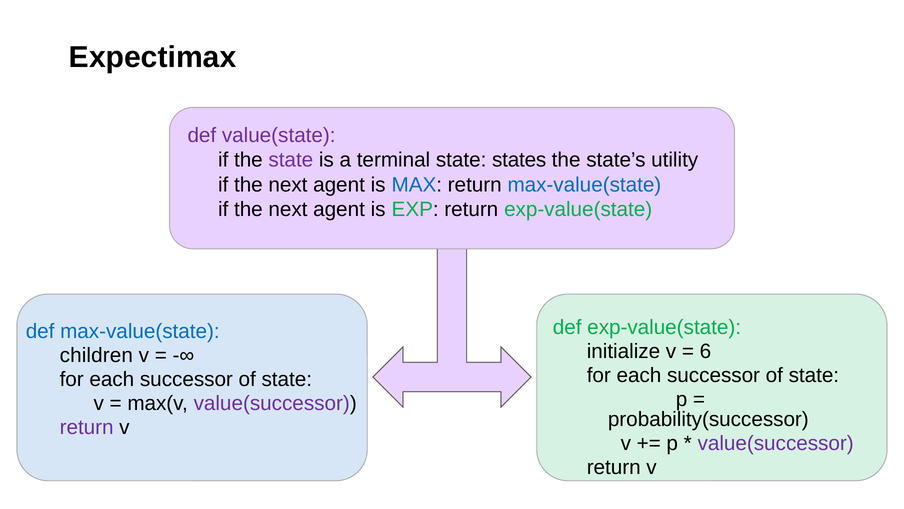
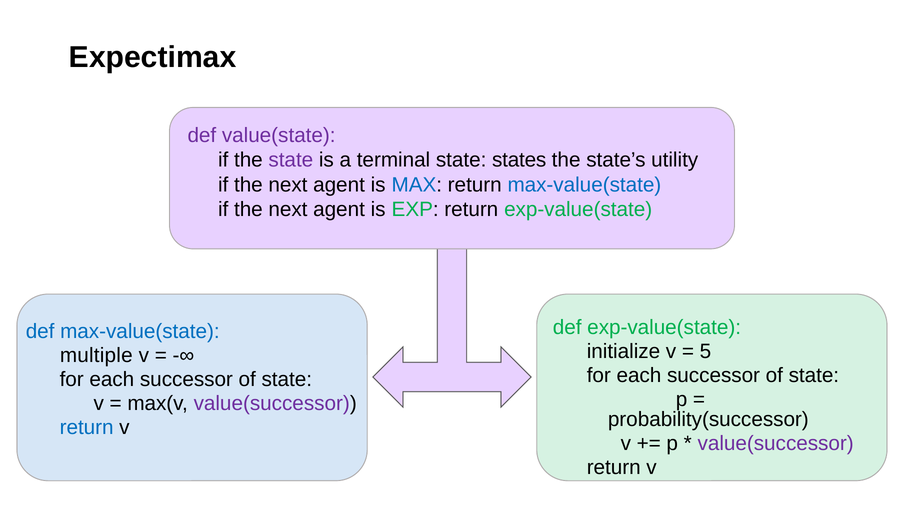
6: 6 -> 5
children: children -> multiple
return at (87, 427) colour: purple -> blue
